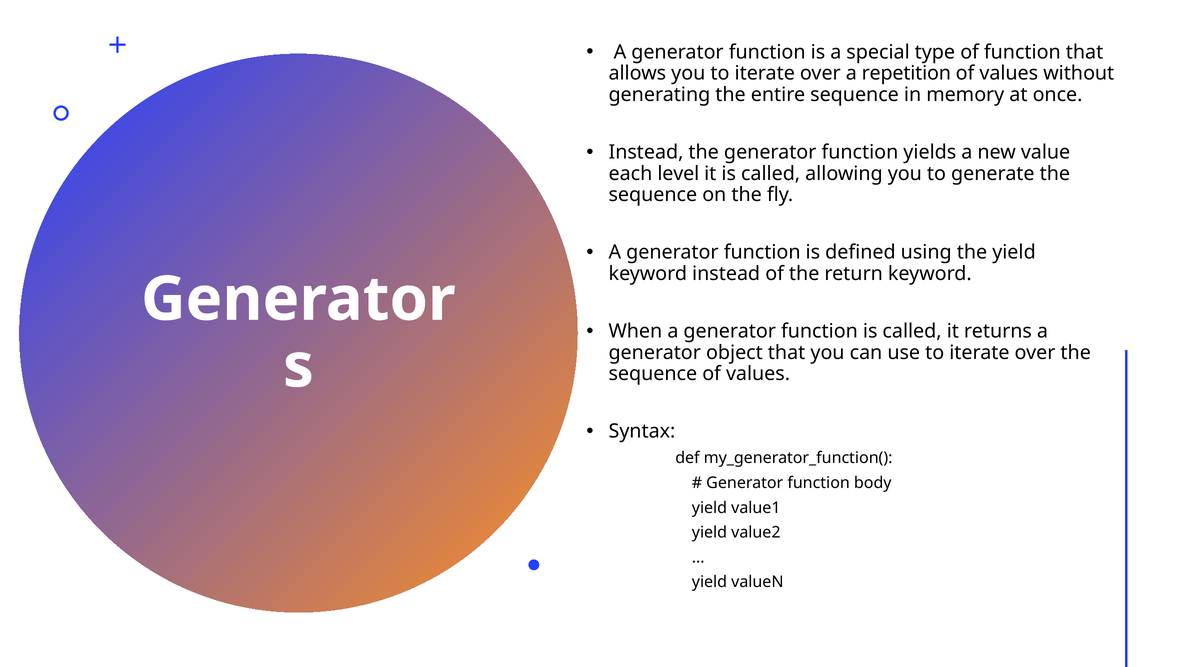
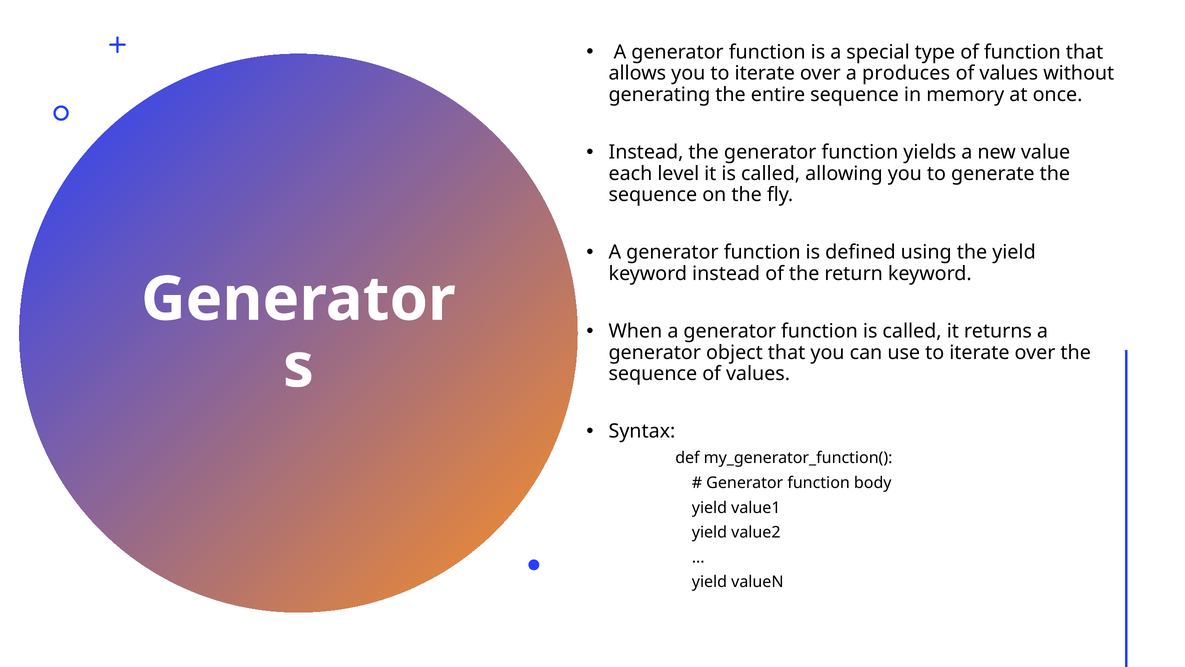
repetition: repetition -> produces
